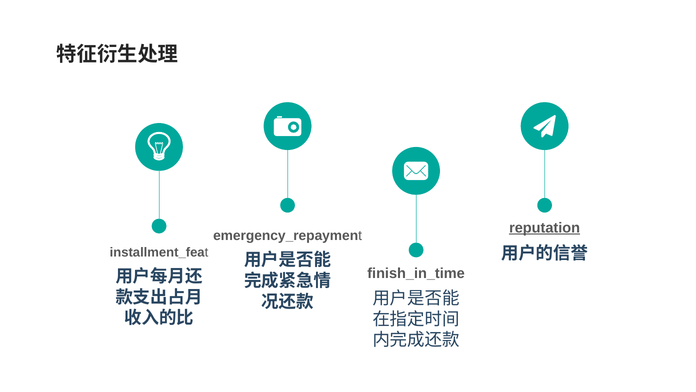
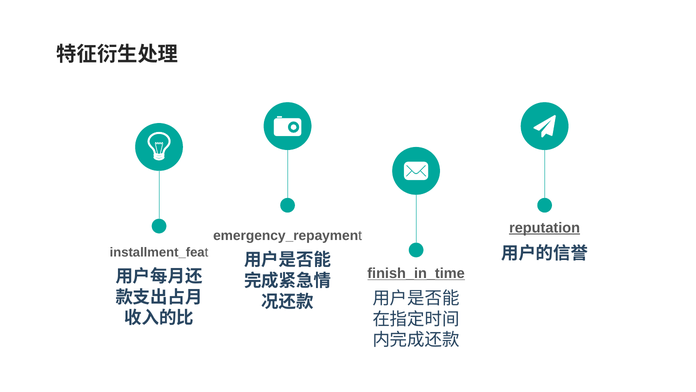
finish_in_time underline: none -> present
